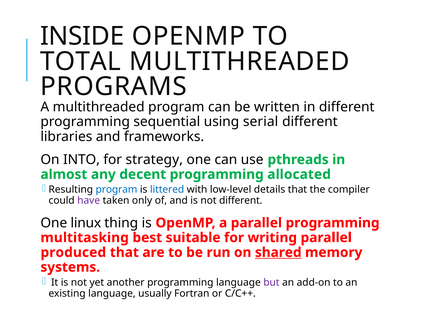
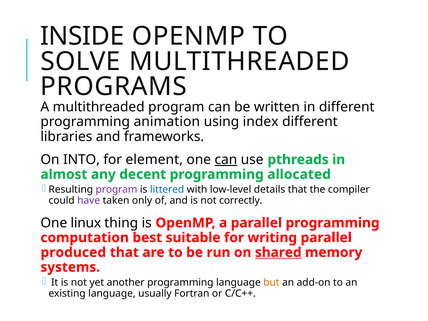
TOTAL: TOTAL -> SOLVE
sequential: sequential -> animation
serial: serial -> index
strategy: strategy -> element
can at (226, 160) underline: none -> present
program at (116, 190) colour: blue -> purple
not different: different -> correctly
multitasking: multitasking -> computation
but colour: purple -> orange
